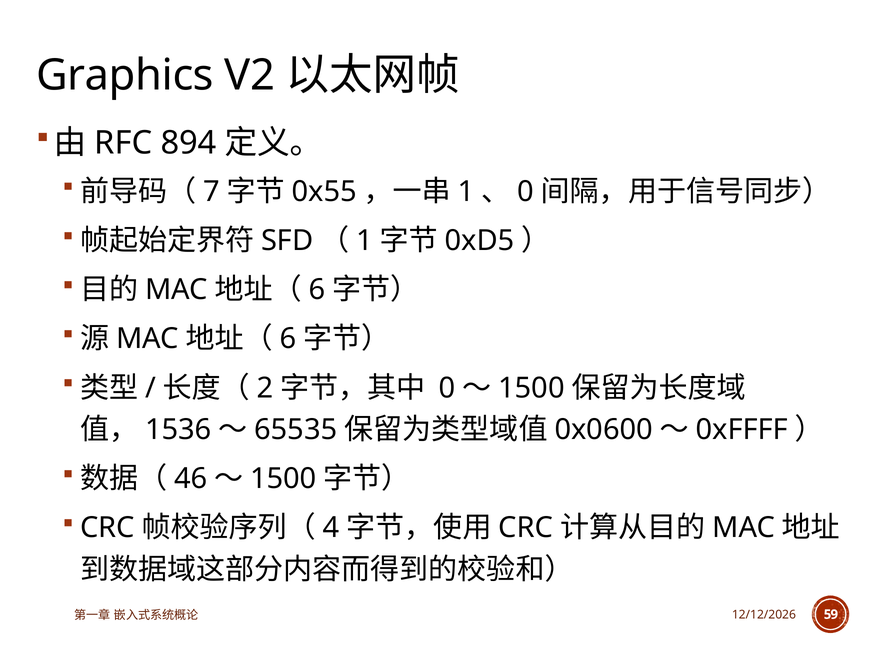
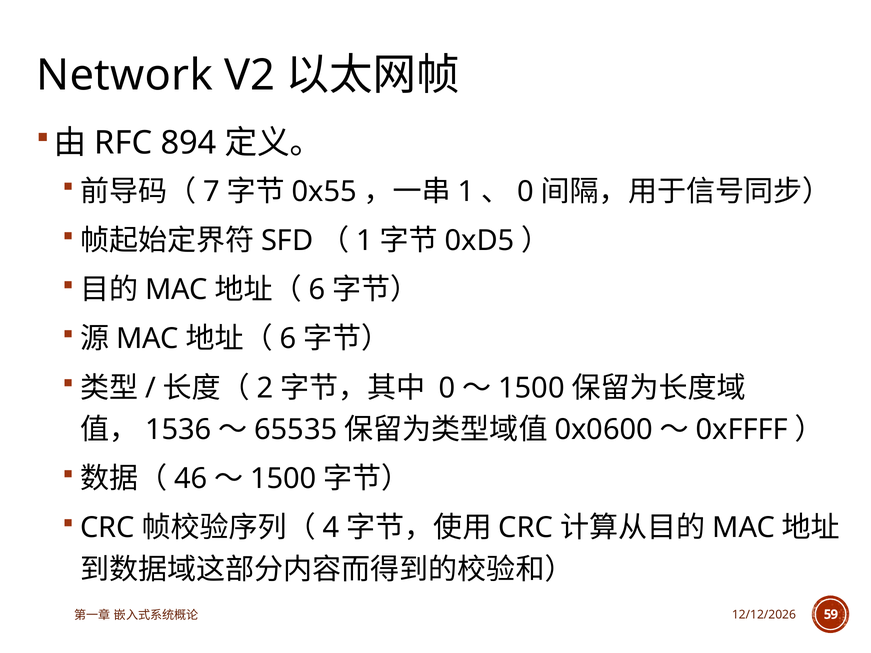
Graphics: Graphics -> Network
